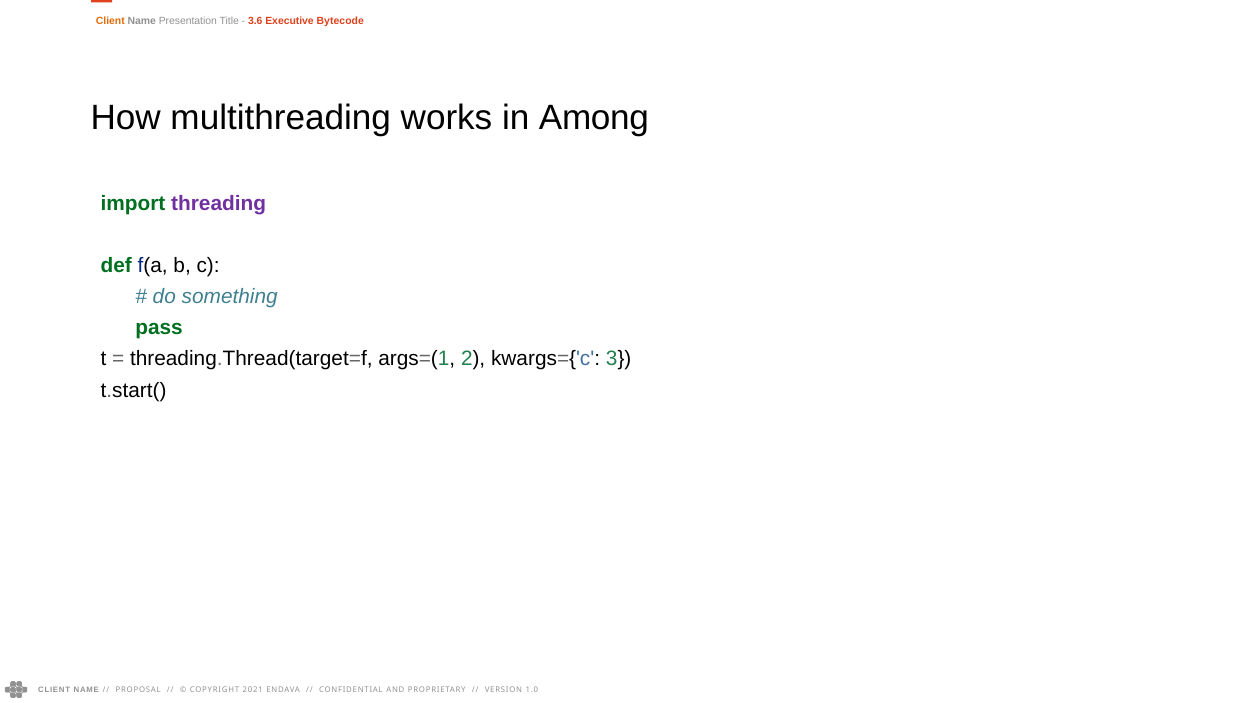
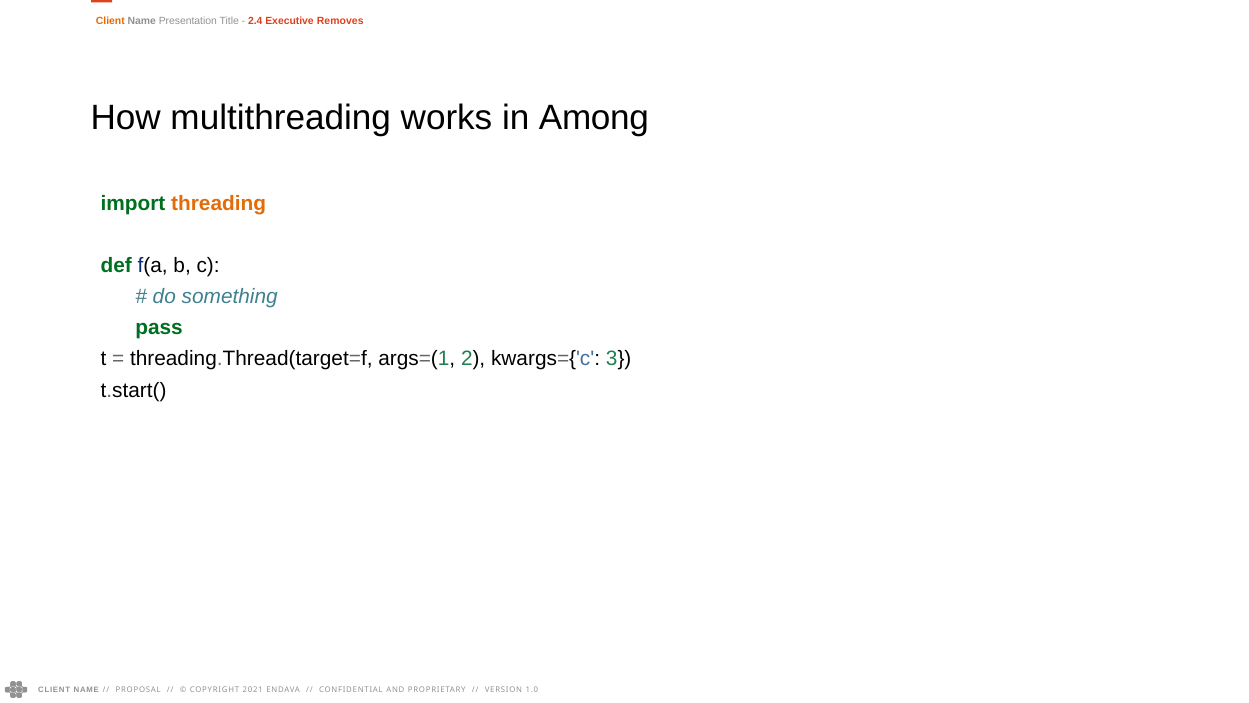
3.6: 3.6 -> 2.4
Bytecode: Bytecode -> Removes
threading colour: purple -> orange
